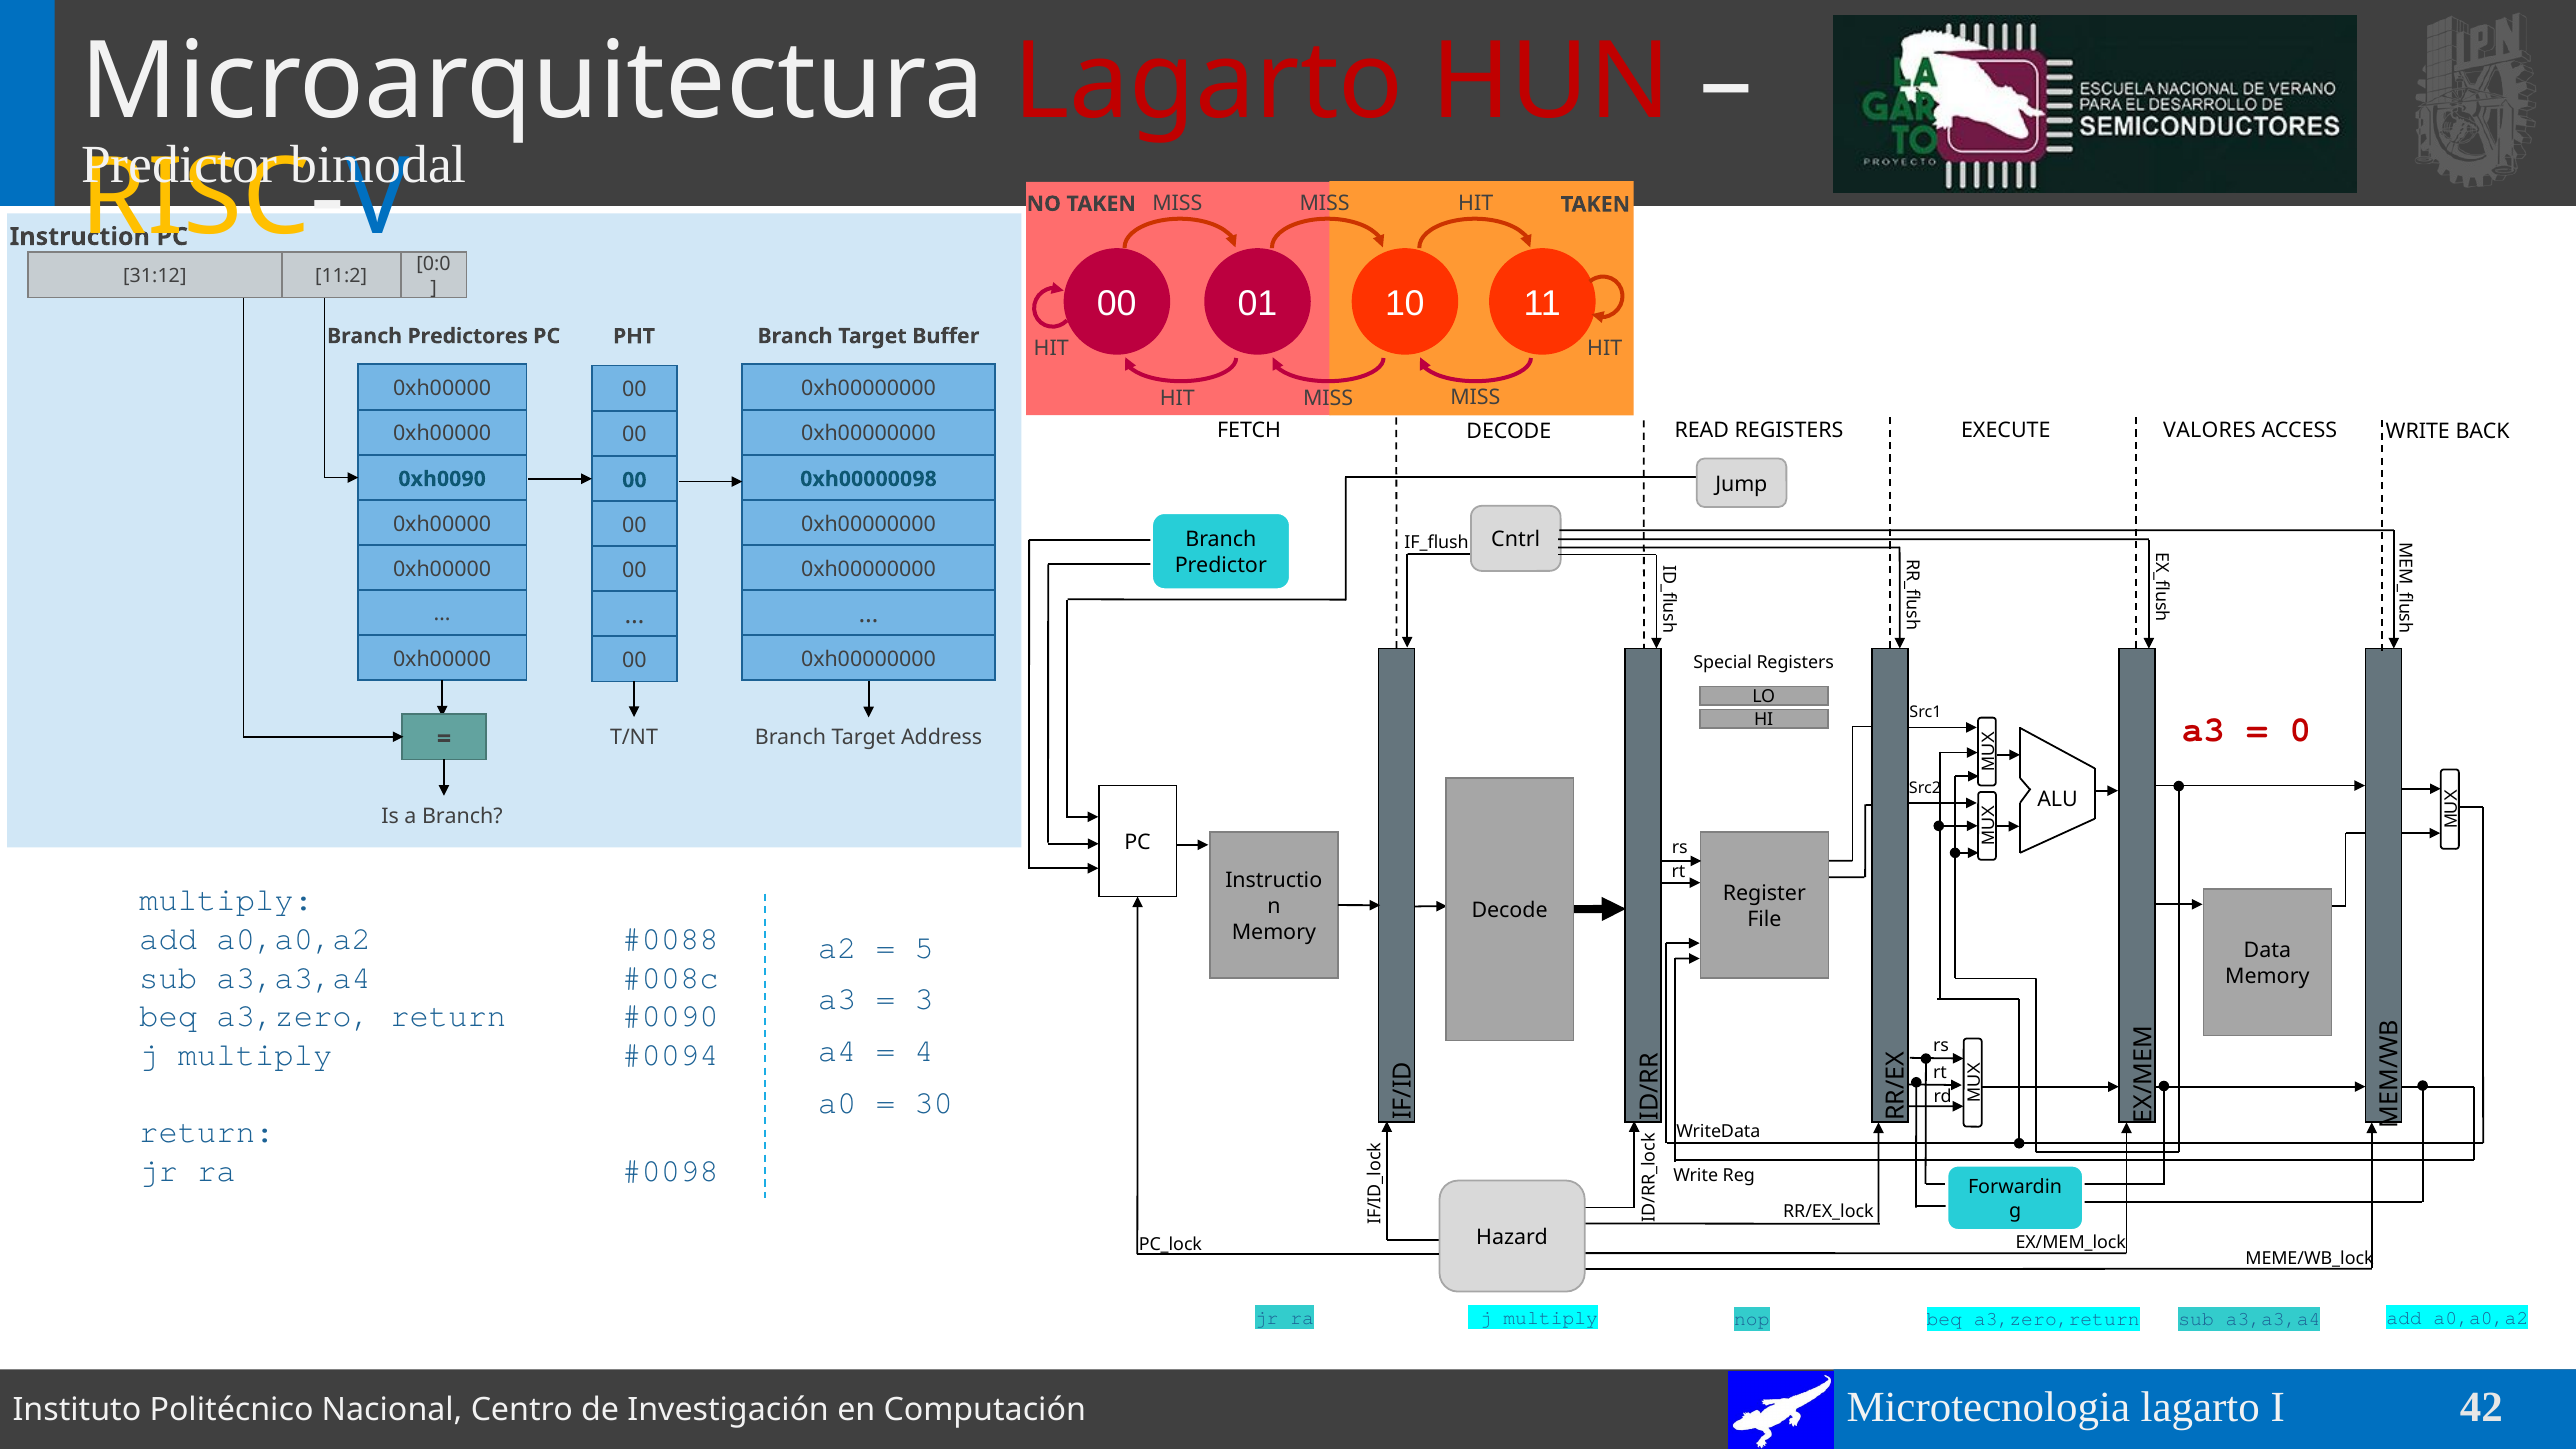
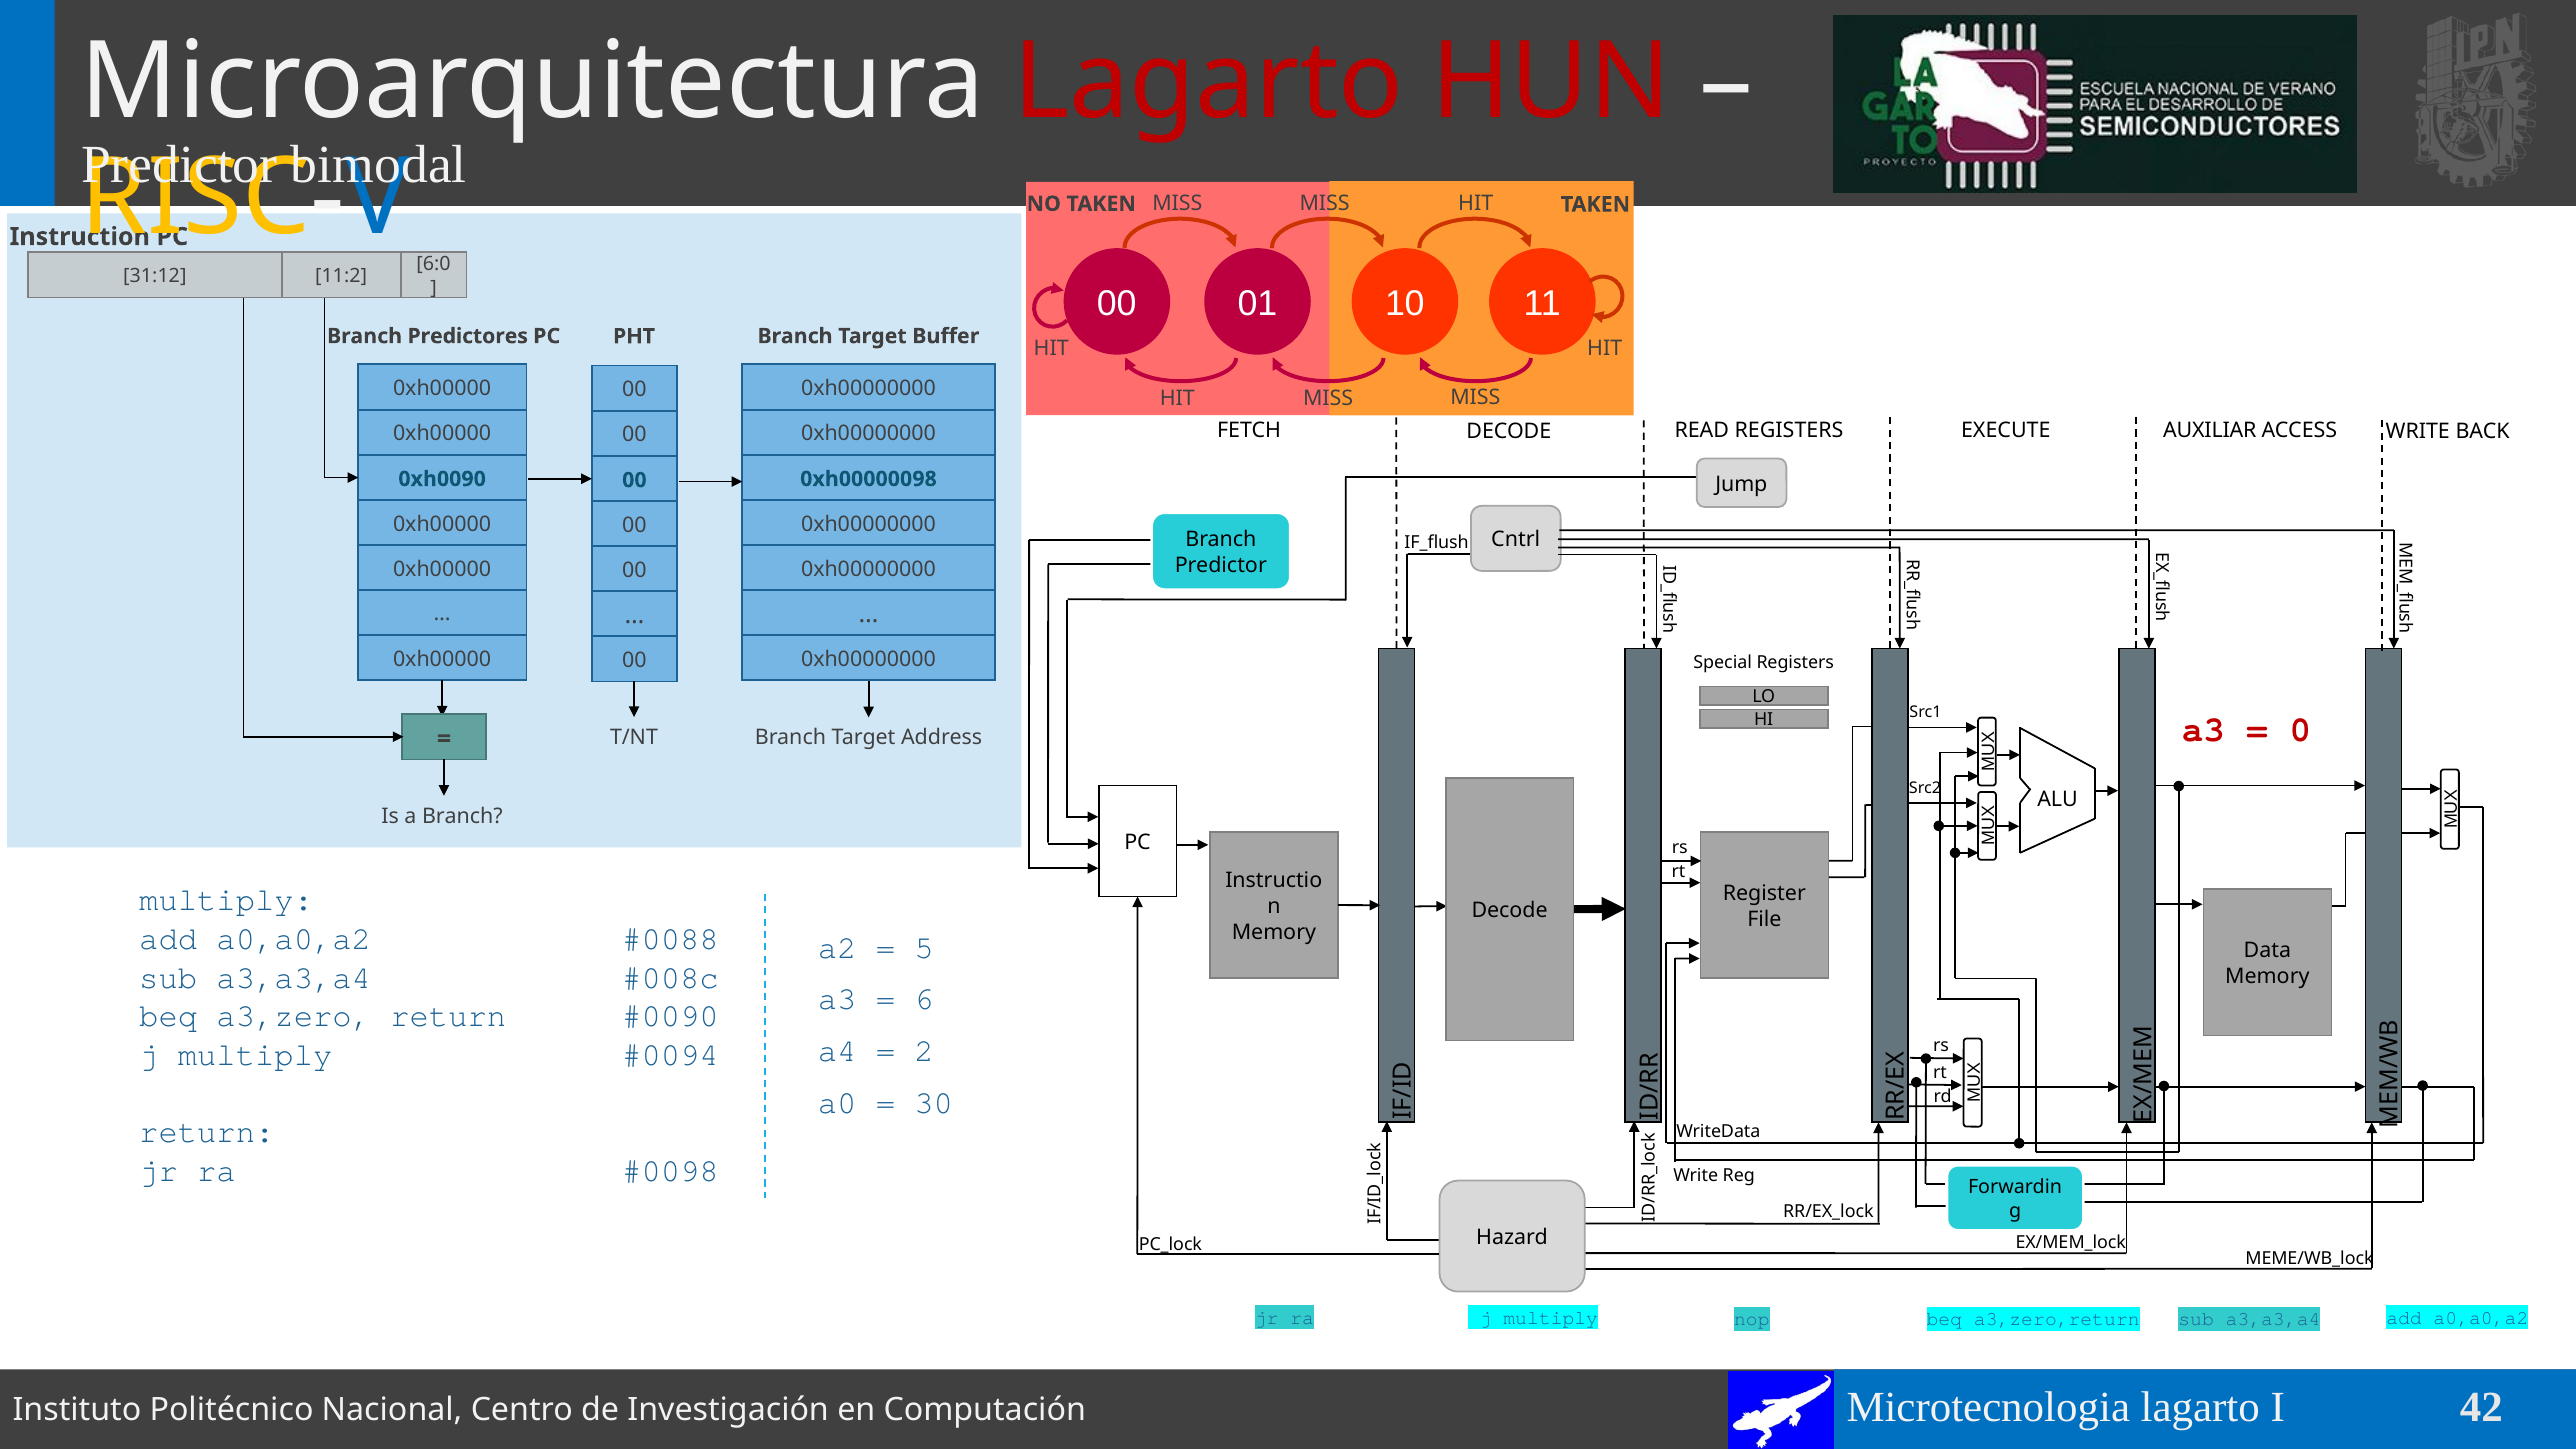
0:0: 0:0 -> 6:0
VALORES: VALORES -> AUXILIAR
3: 3 -> 6
4: 4 -> 2
